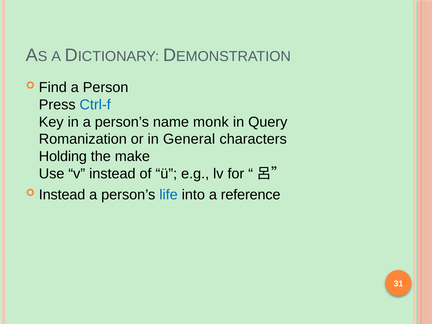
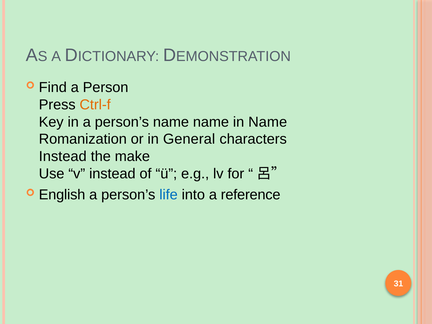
Ctrl-f colour: blue -> orange
name monk: monk -> name
in Query: Query -> Name
Holding at (63, 156): Holding -> Instead
Instead at (62, 195): Instead -> English
